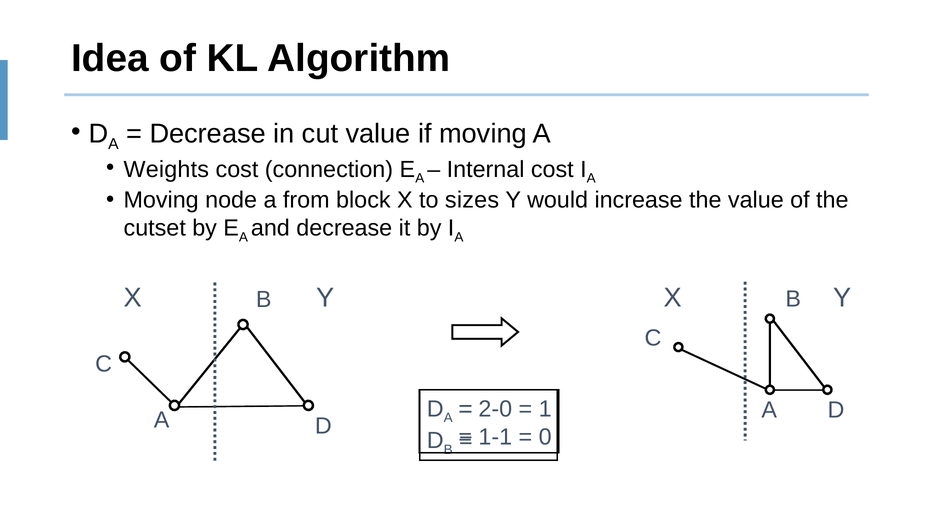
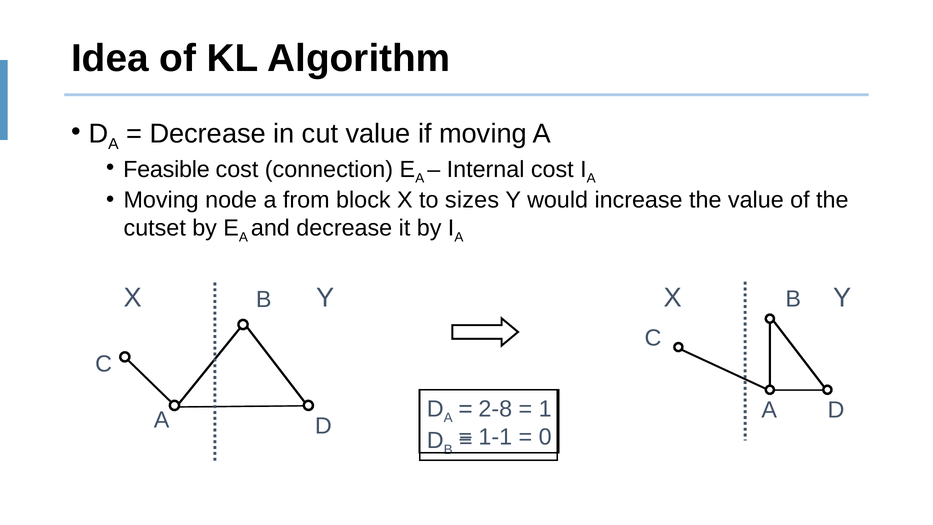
Weights: Weights -> Feasible
2-0: 2-0 -> 2-8
